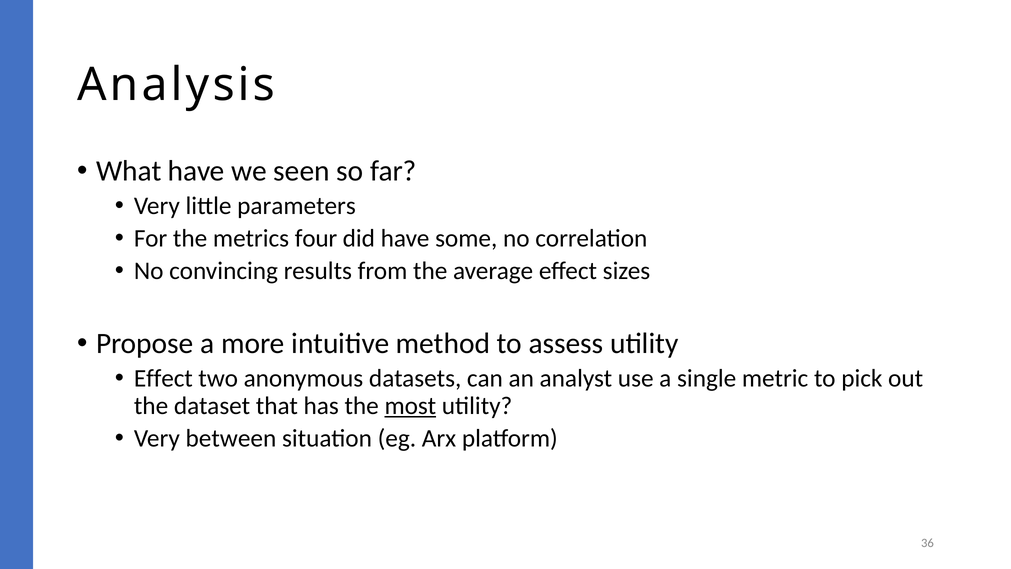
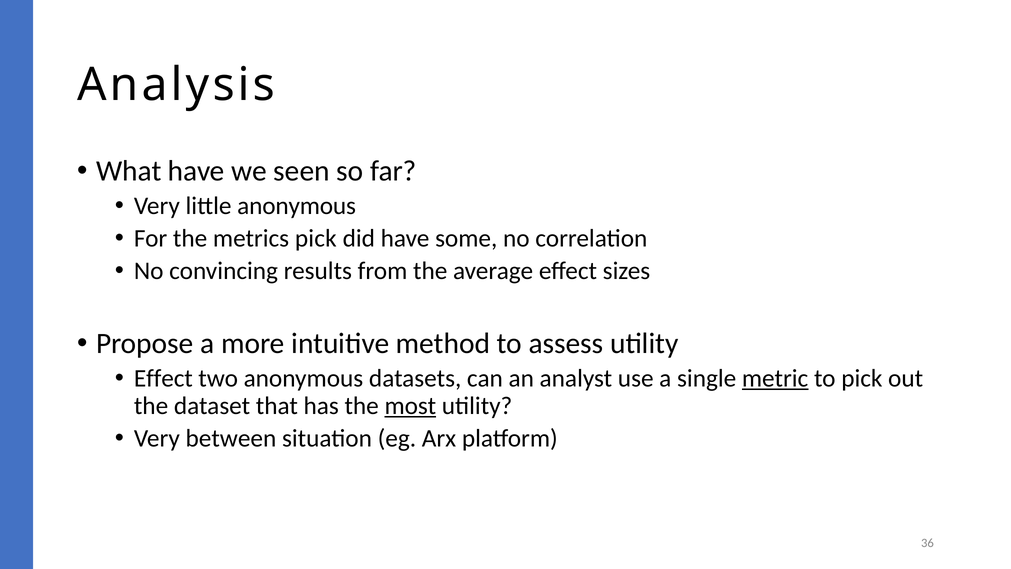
little parameters: parameters -> anonymous
metrics four: four -> pick
metric underline: none -> present
